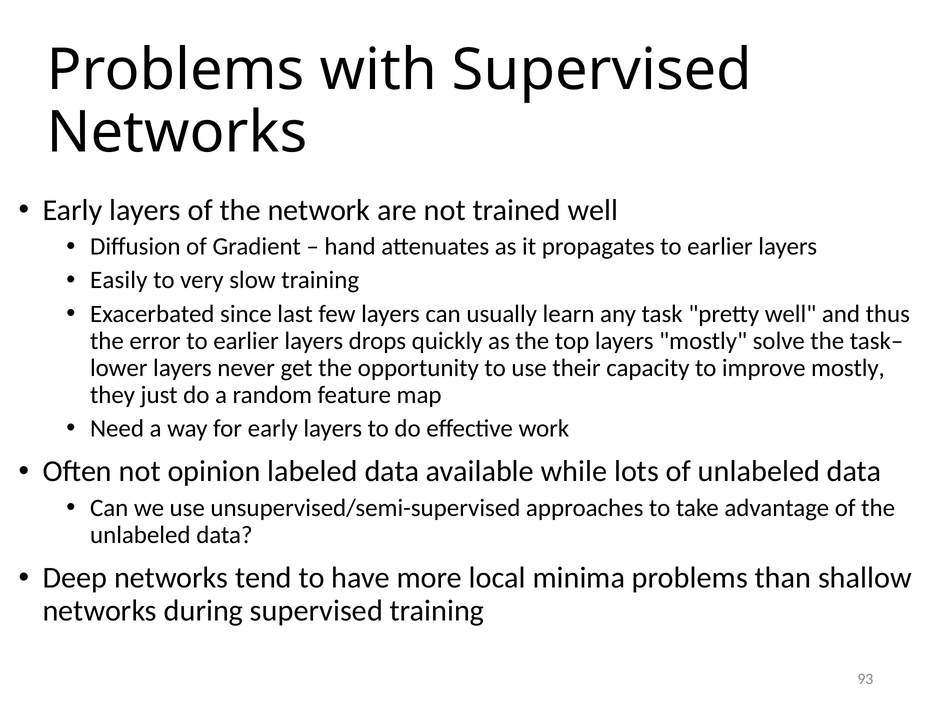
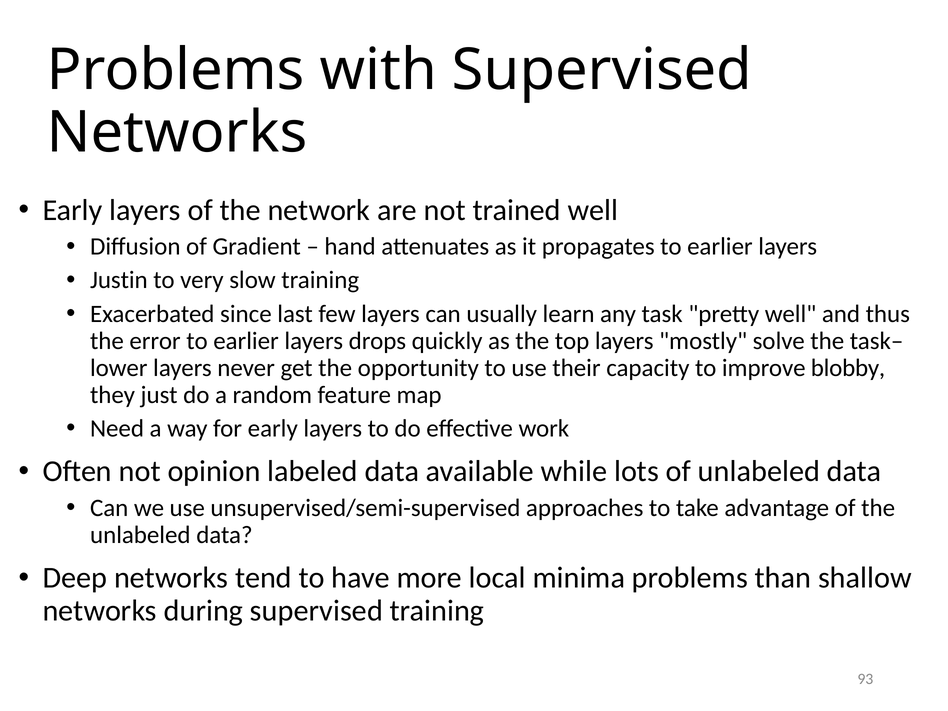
Easily: Easily -> Justin
improve mostly: mostly -> blobby
